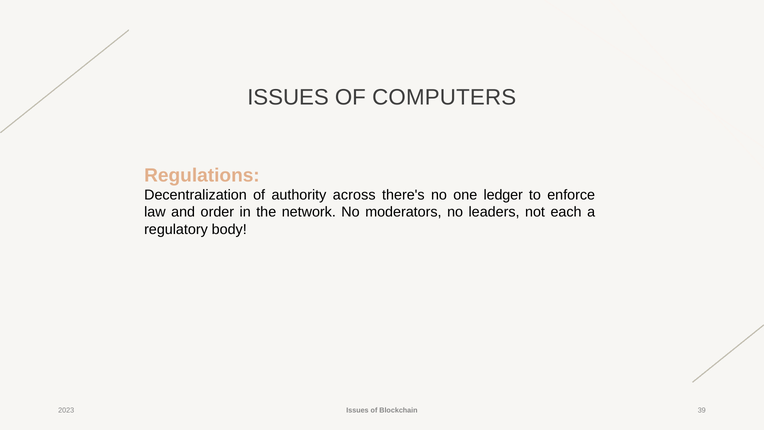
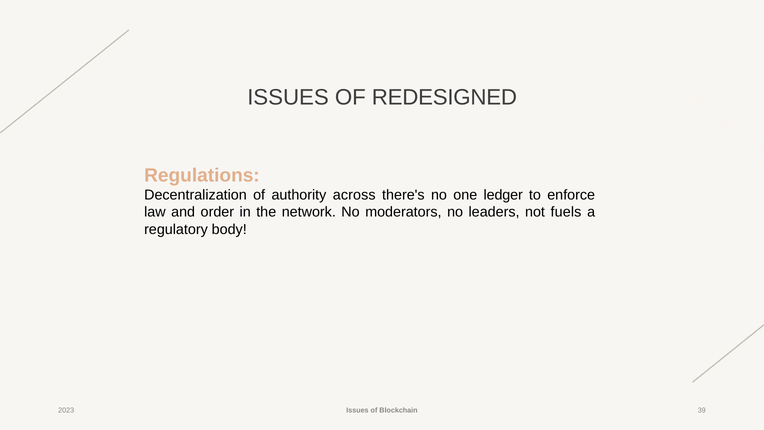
COMPUTERS: COMPUTERS -> REDESIGNED
each: each -> fuels
